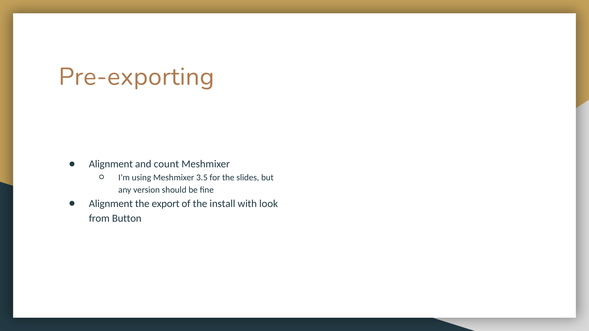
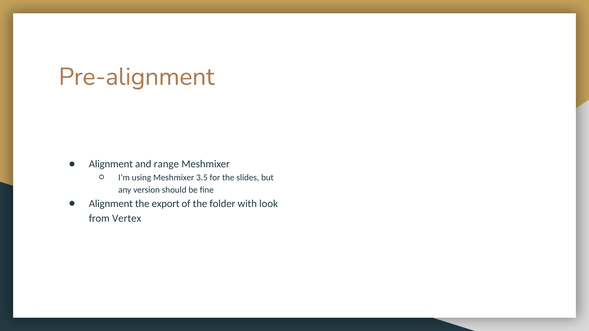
Pre-exporting: Pre-exporting -> Pre-alignment
count: count -> range
install: install -> folder
Button: Button -> Vertex
